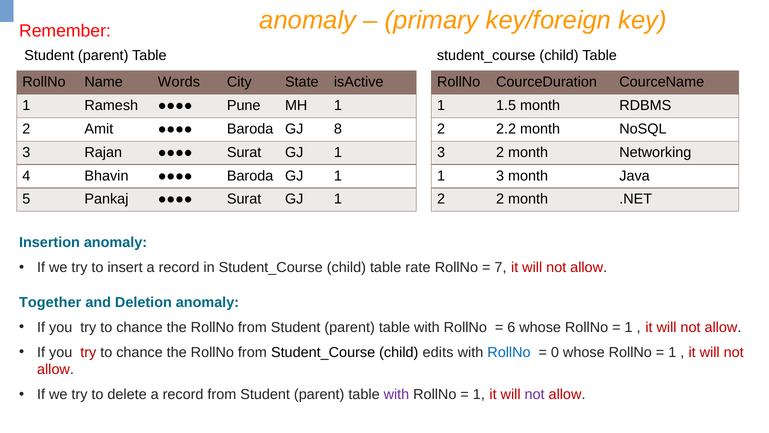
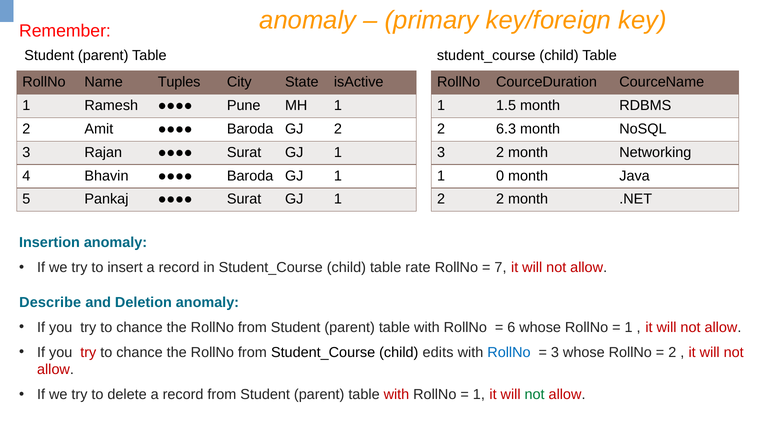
Words: Words -> Tuples
GJ 8: 8 -> 2
2.2: 2.2 -> 6.3
1 3: 3 -> 0
Together: Together -> Describe
0 at (555, 352): 0 -> 3
1 at (672, 352): 1 -> 2
with at (396, 394) colour: purple -> red
not at (535, 394) colour: purple -> green
